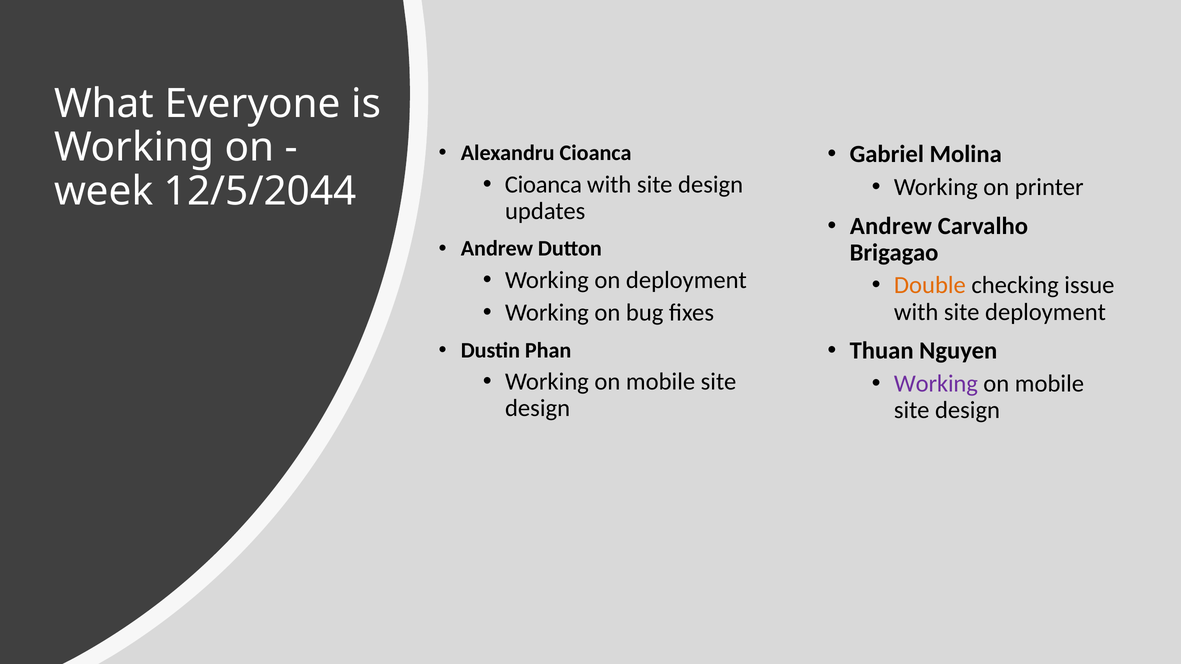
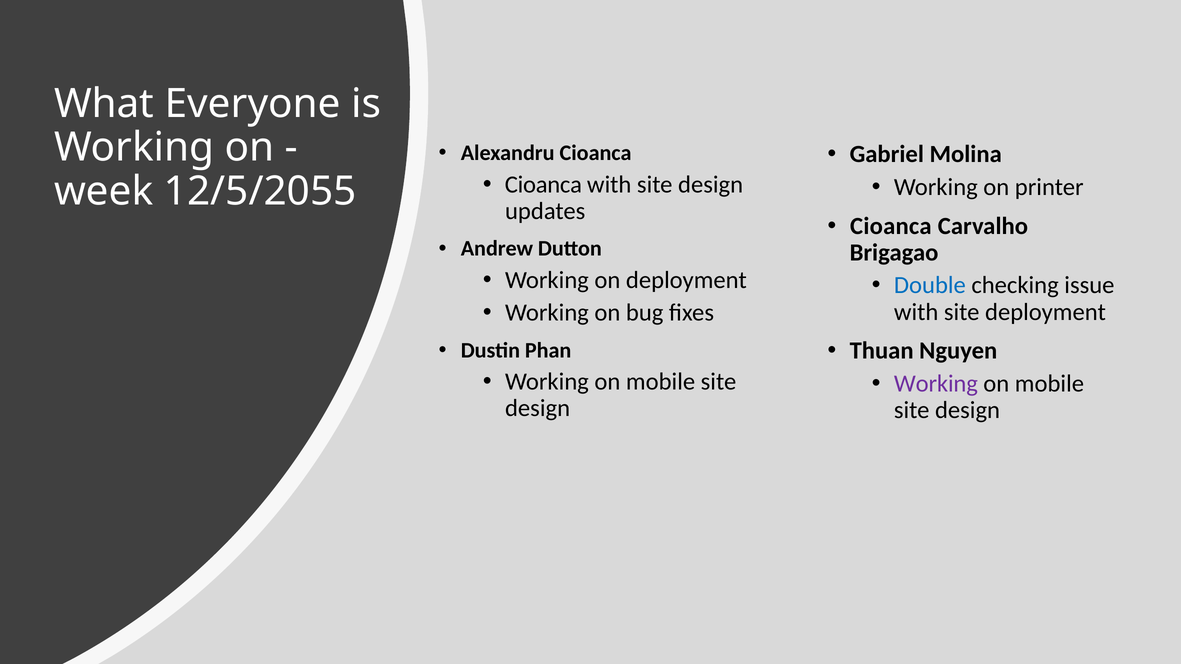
12/5/2044: 12/5/2044 -> 12/5/2055
Andrew at (891, 226): Andrew -> Cioanca
Double colour: orange -> blue
